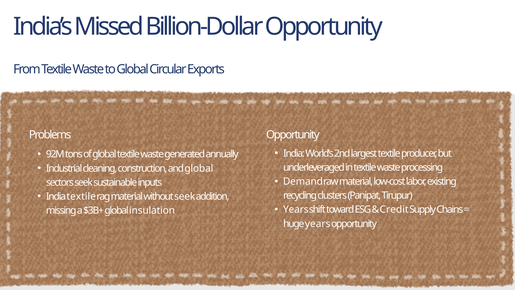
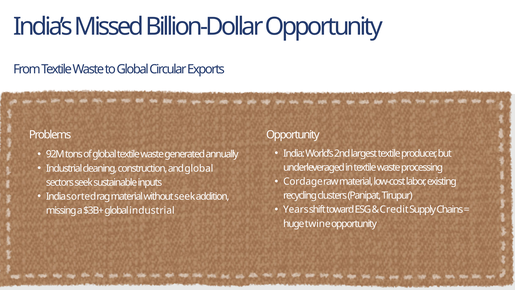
Demand: Demand -> Cordage
India textile: textile -> sorted
global insulation: insulation -> industrial
huge years: years -> twine
